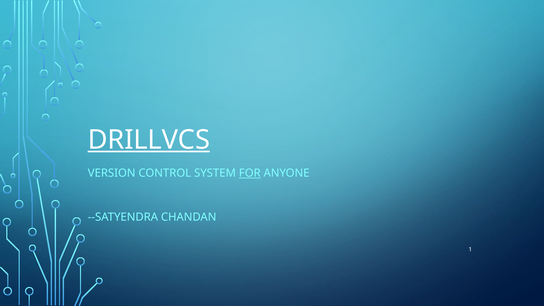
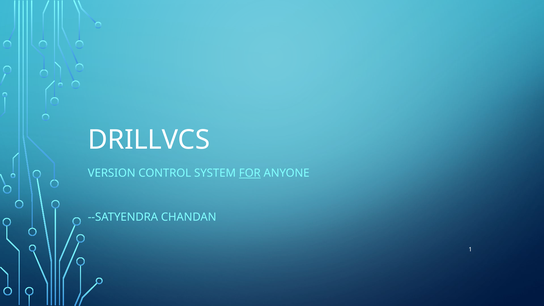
DRILLVCS underline: present -> none
